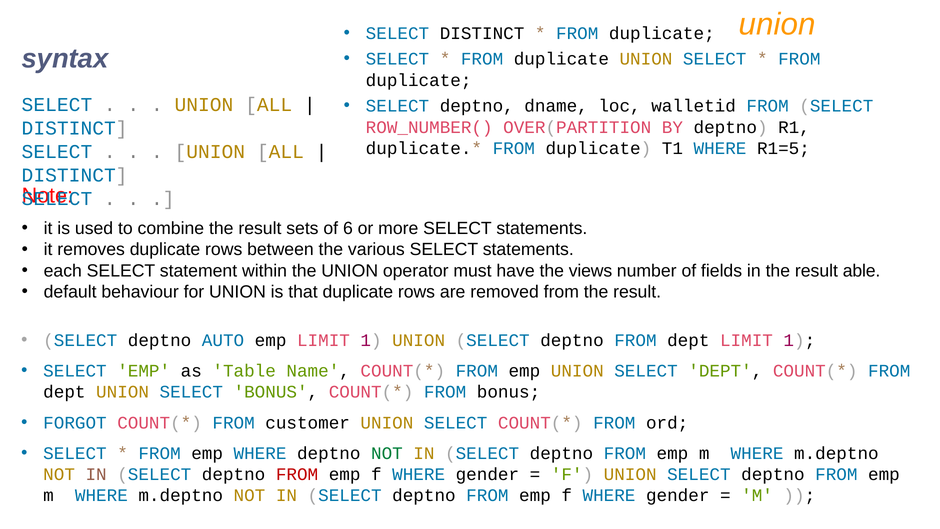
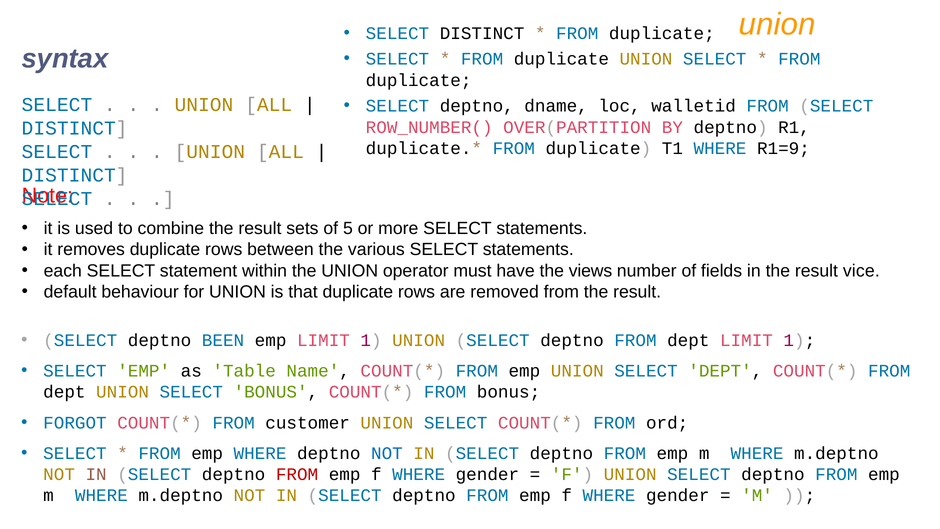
R1=5: R1=5 -> R1=9
6: 6 -> 5
able: able -> vice
AUTO: AUTO -> BEEN
NOT at (387, 453) colour: green -> blue
